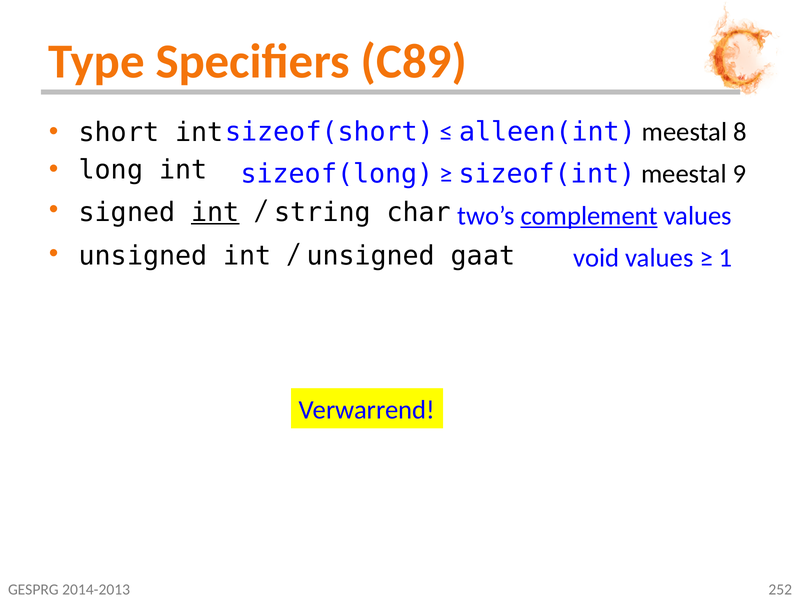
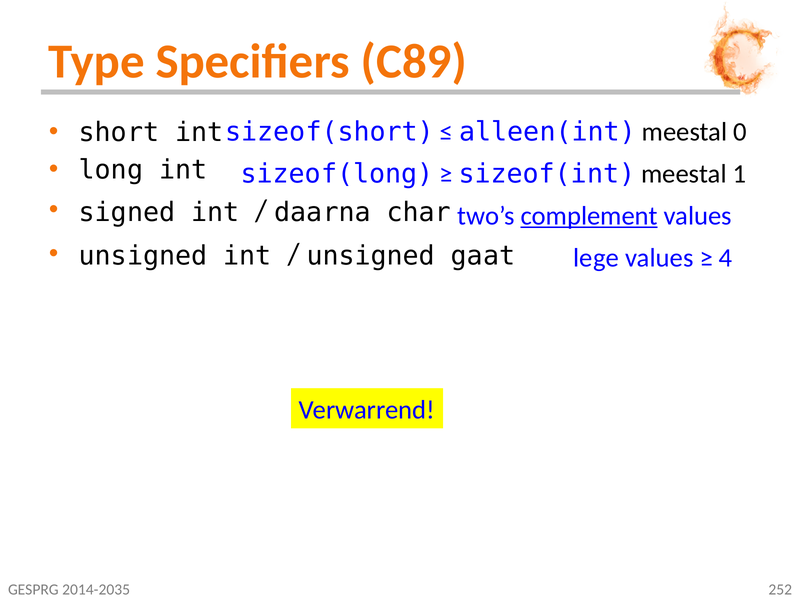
8: 8 -> 0
9: 9 -> 1
int at (215, 212) underline: present -> none
string: string -> daarna
void: void -> lege
1: 1 -> 4
2014-2013: 2014-2013 -> 2014-2035
